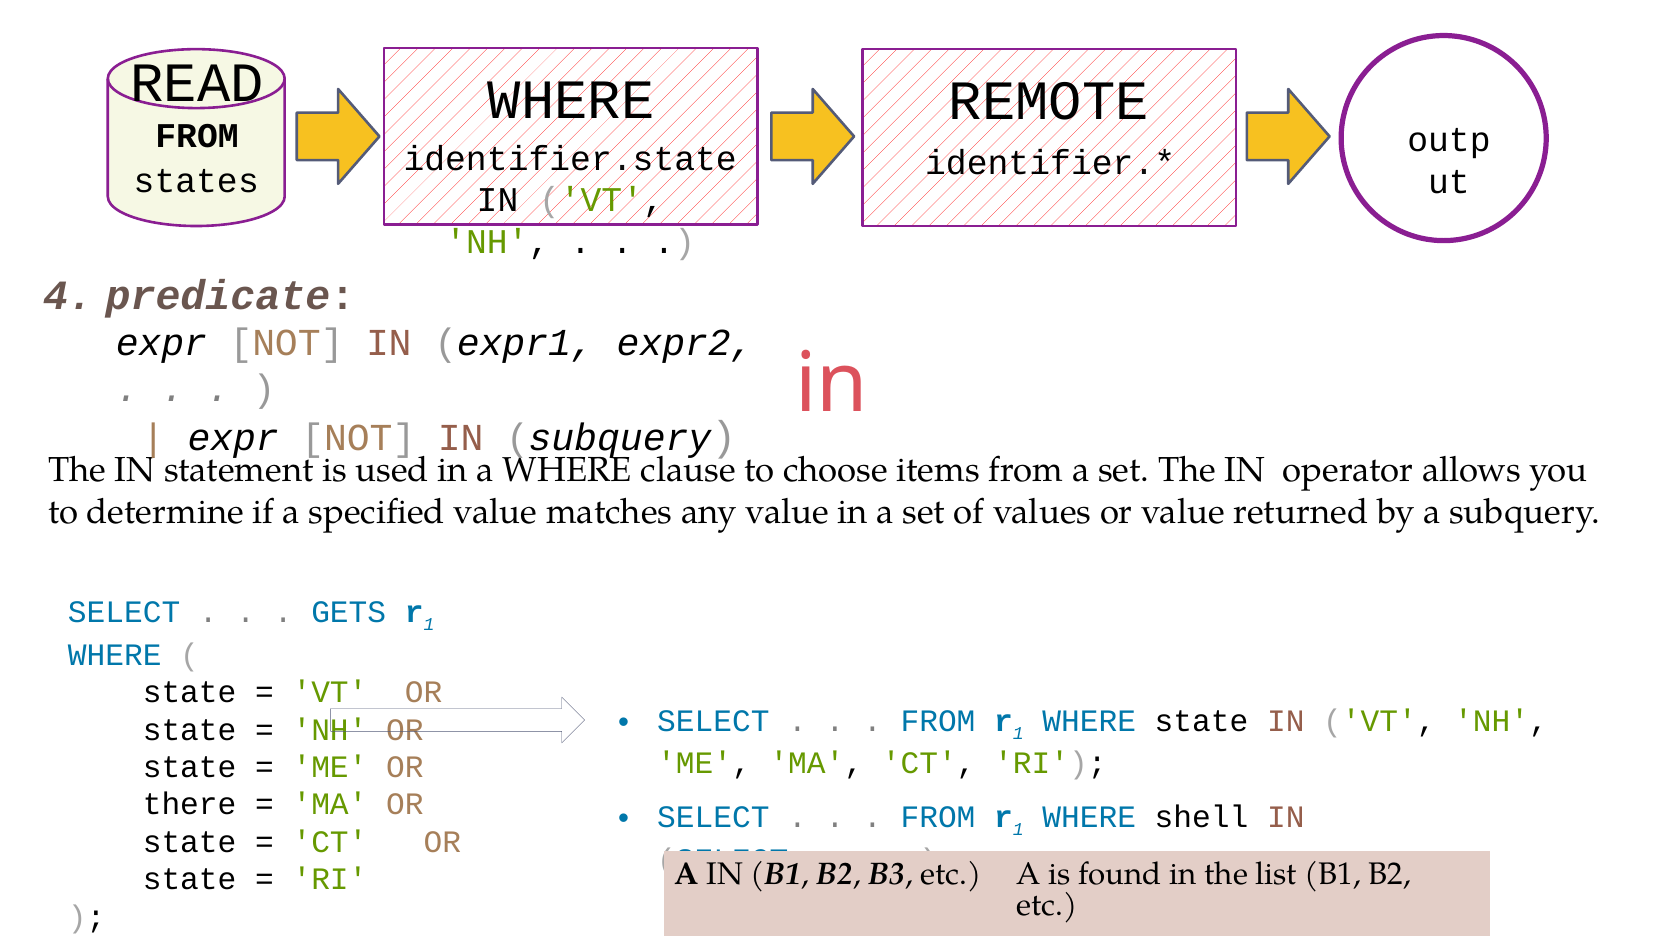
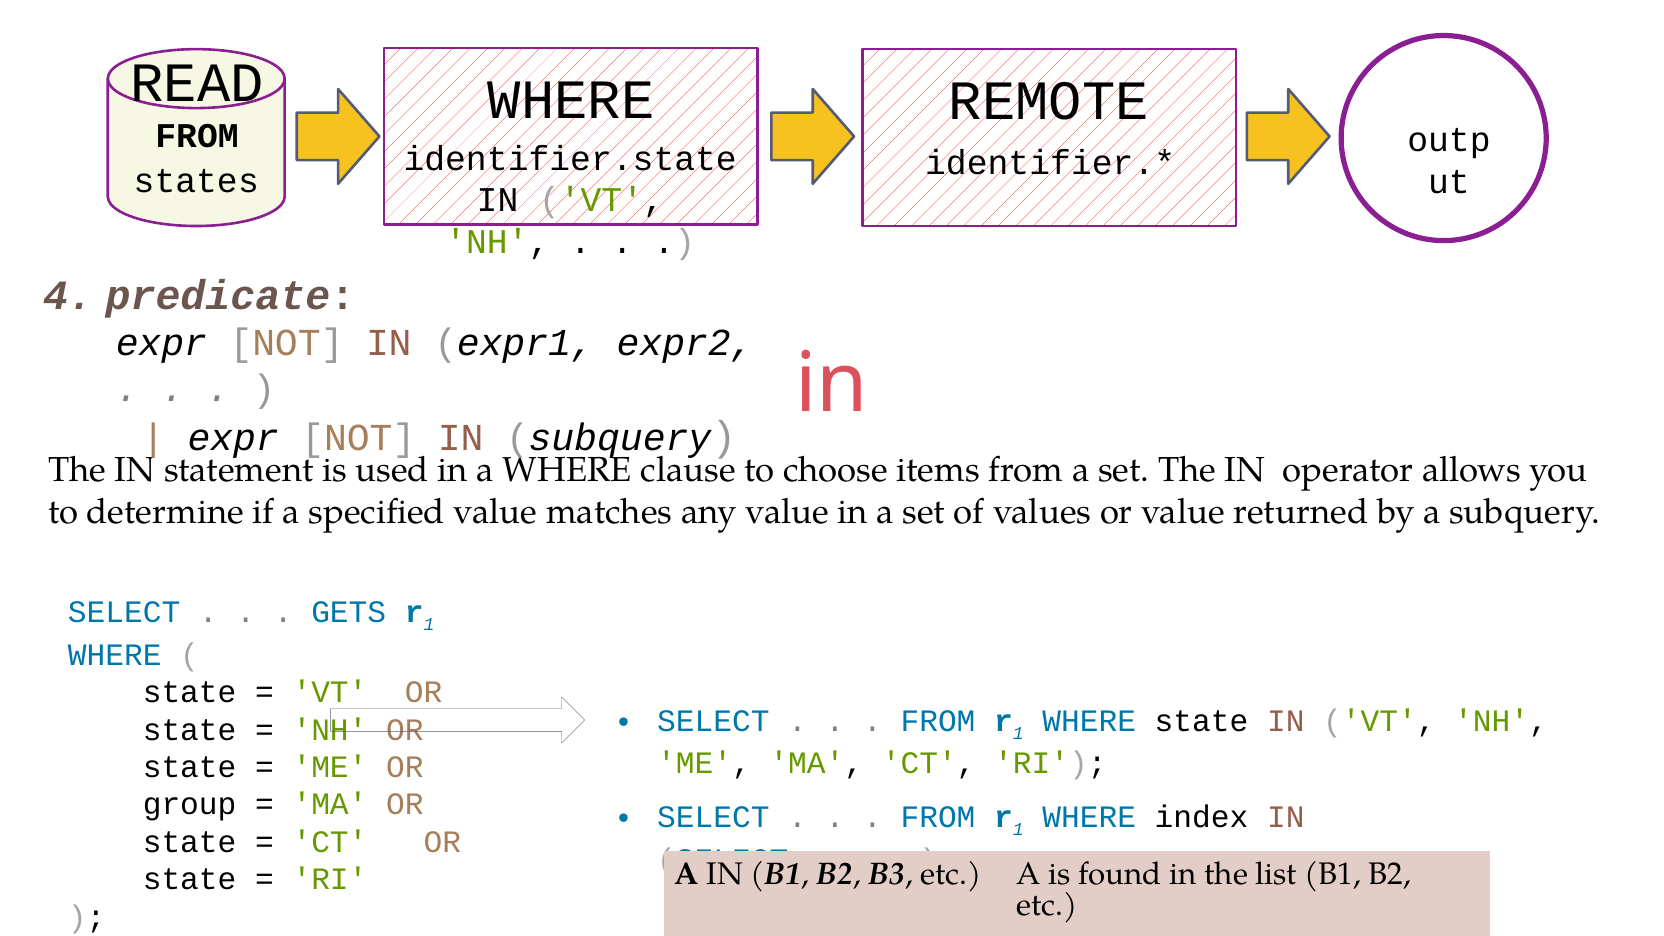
there: there -> group
shell: shell -> index
